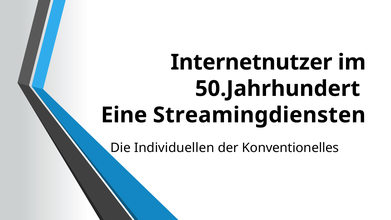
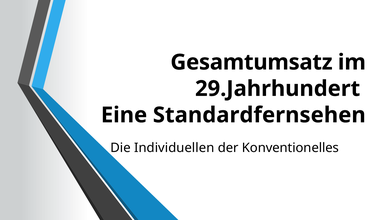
Internetnutzer: Internetnutzer -> Gesamtumsatz
50.Jahrhundert: 50.Jahrhundert -> 29.Jahrhundert
Streamingdiensten: Streamingdiensten -> Standardfernsehen
